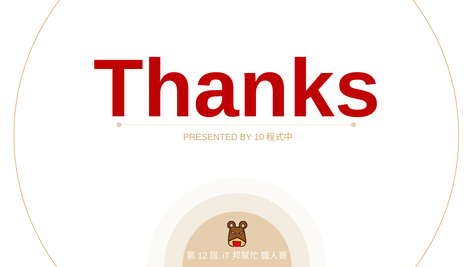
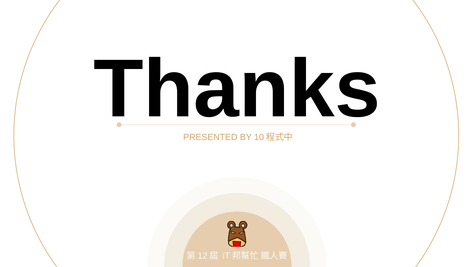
Thanks colour: red -> black
